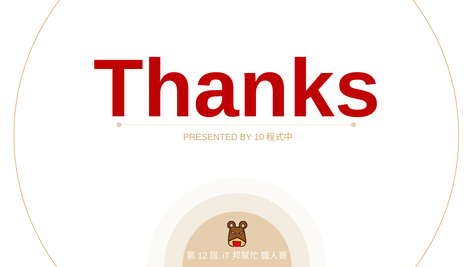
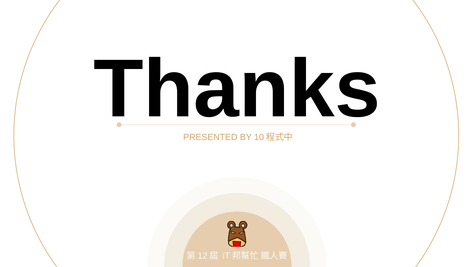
Thanks colour: red -> black
